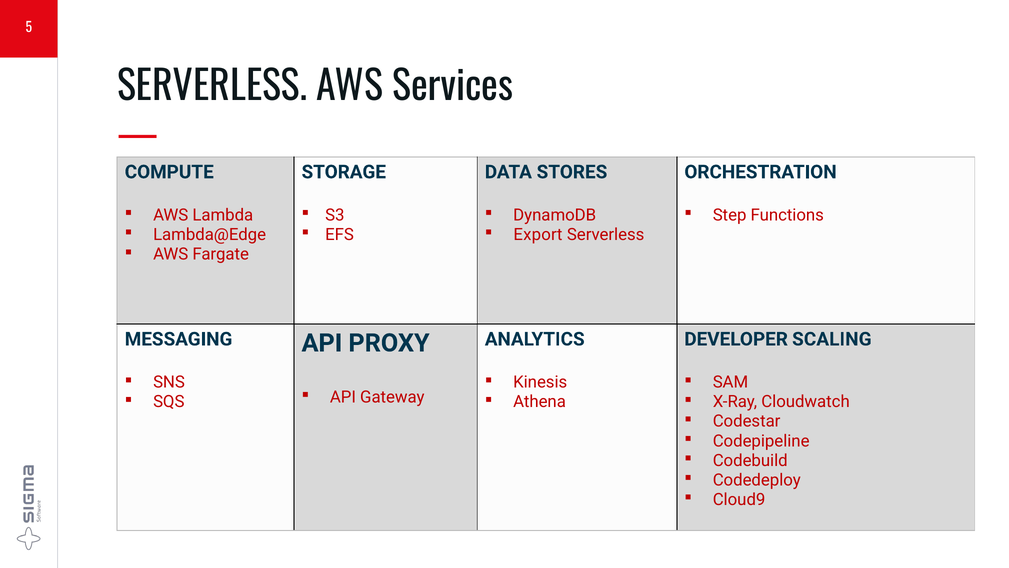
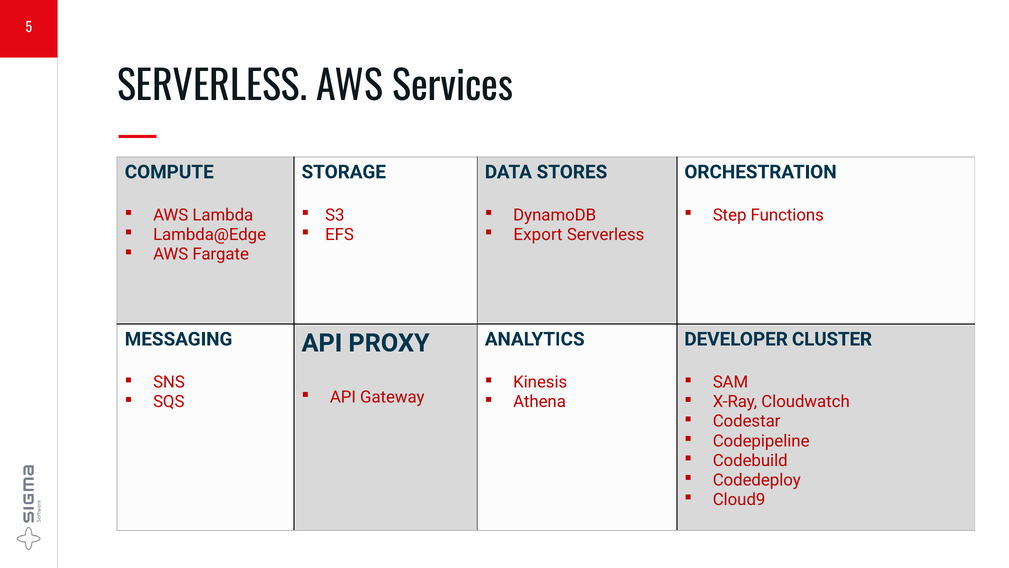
SCALING: SCALING -> CLUSTER
